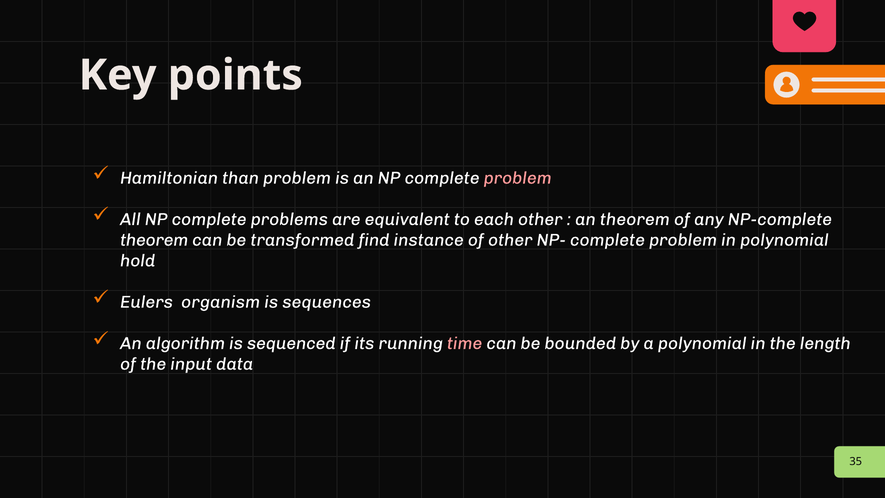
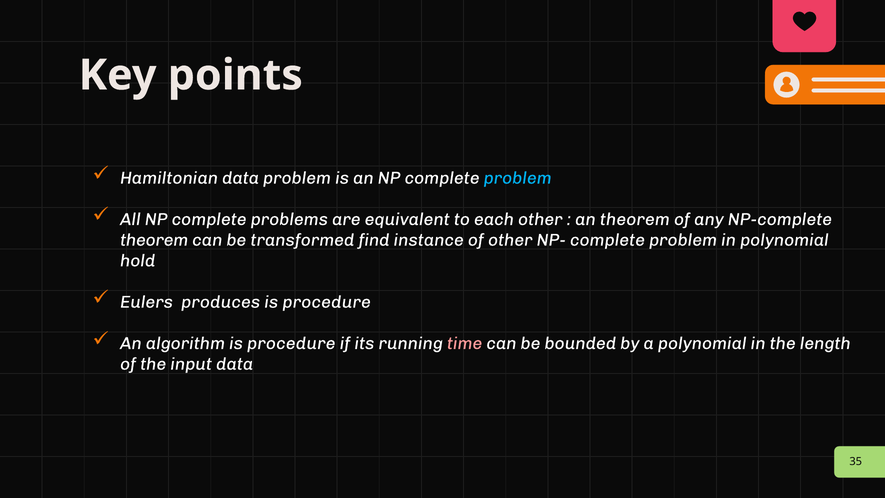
Hamiltonian than: than -> data
problem at (518, 178) colour: pink -> light blue
organism: organism -> produces
sequences at (327, 302): sequences -> procedure
algorithm is sequenced: sequenced -> procedure
